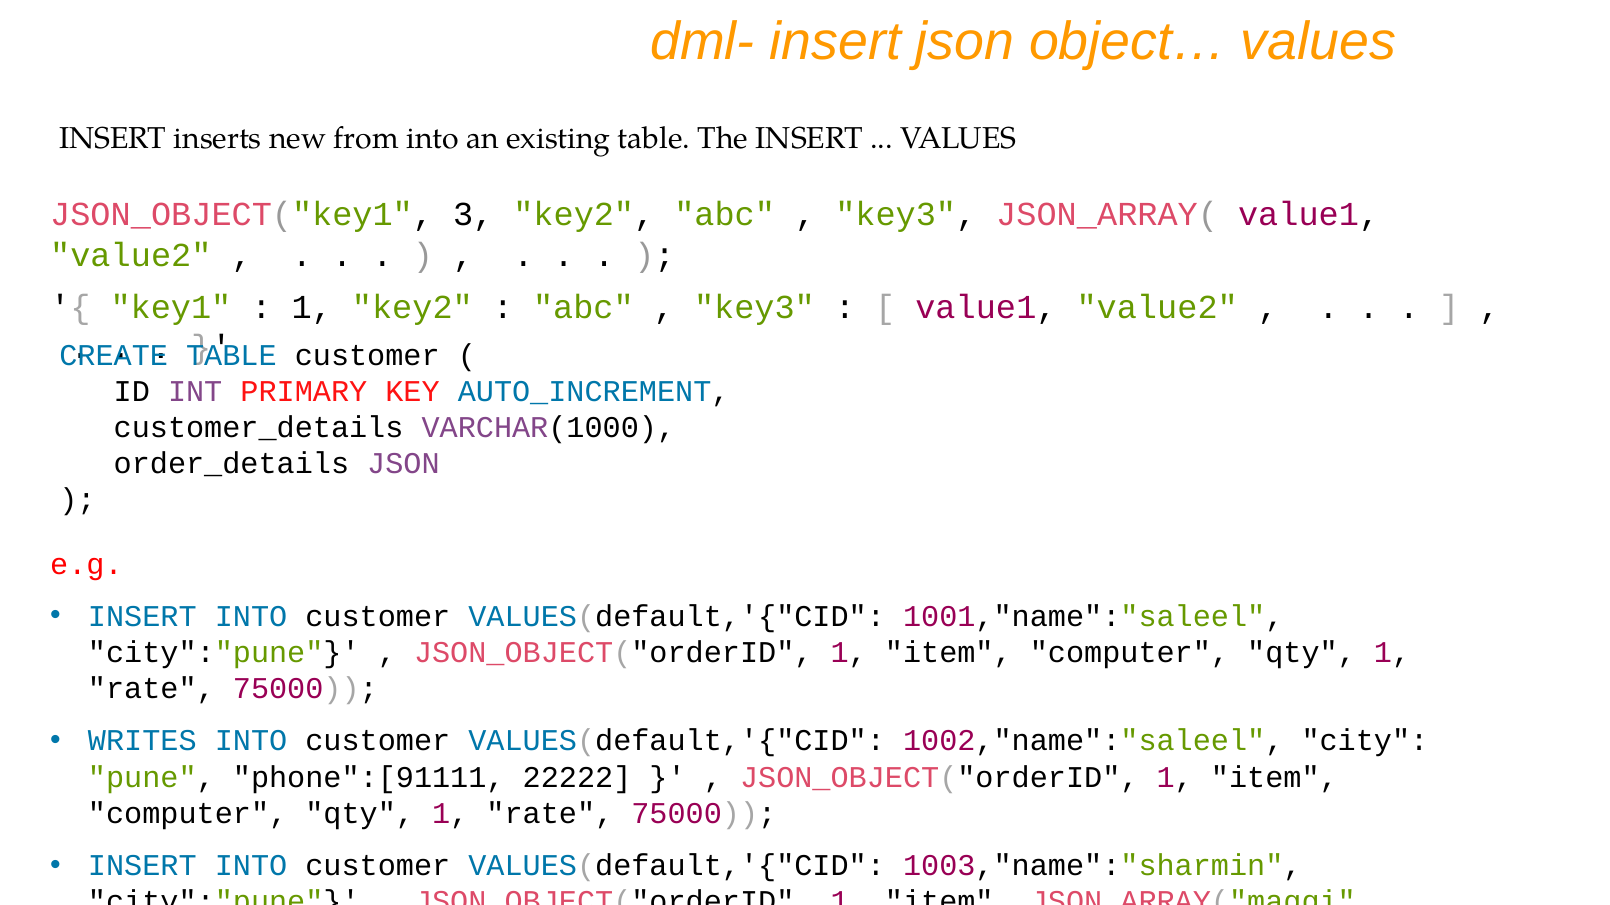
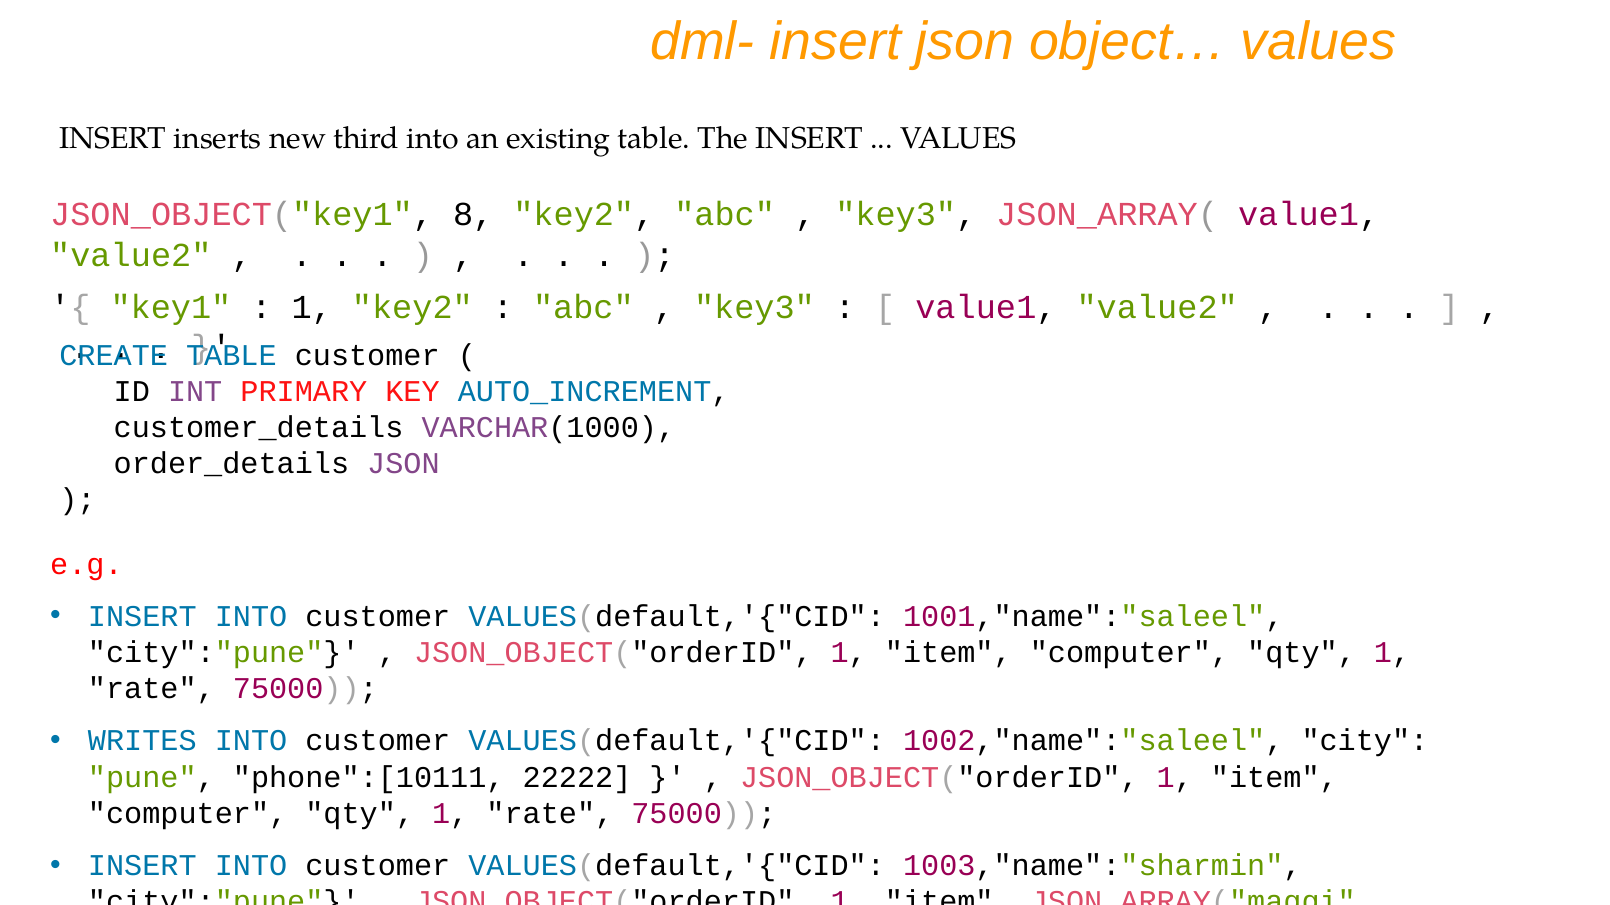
from: from -> third
3: 3 -> 8
phone":[91111: phone":[91111 -> phone":[10111
